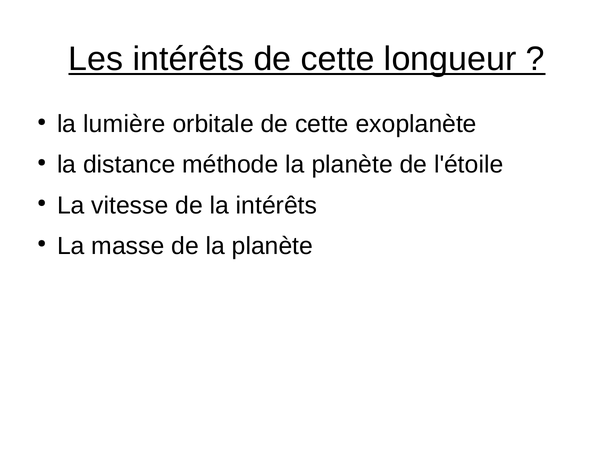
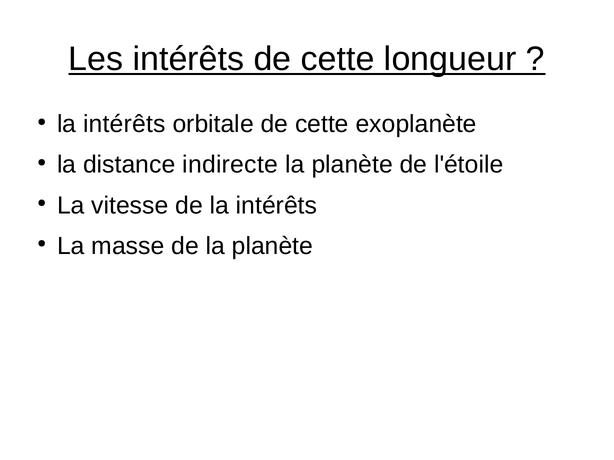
lumière at (124, 124): lumière -> intérêts
méthode: méthode -> indirecte
